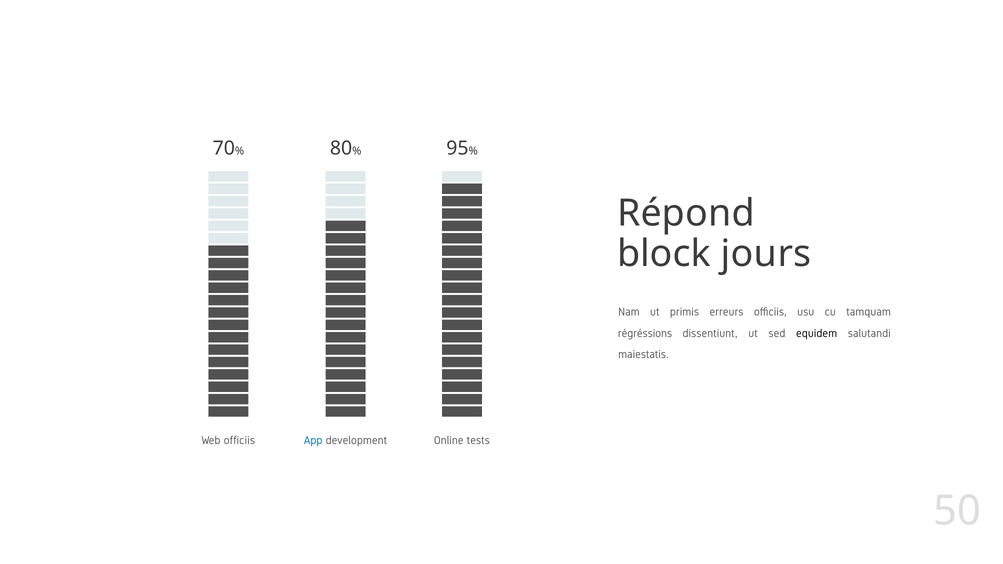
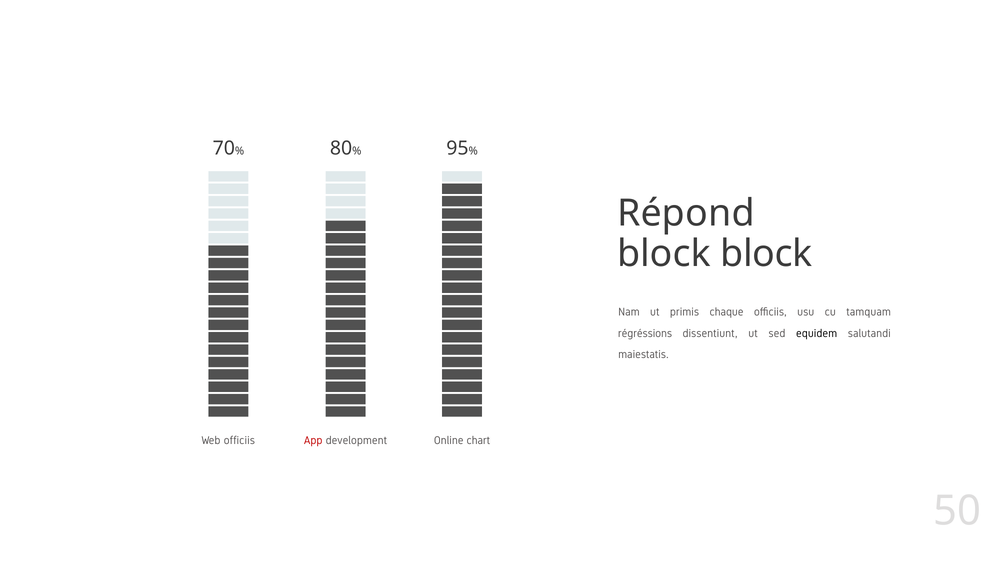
block jours: jours -> block
erreurs: erreurs -> chaque
App colour: blue -> red
tests: tests -> chart
